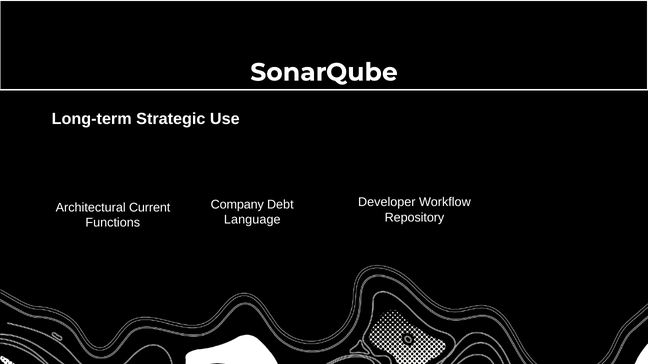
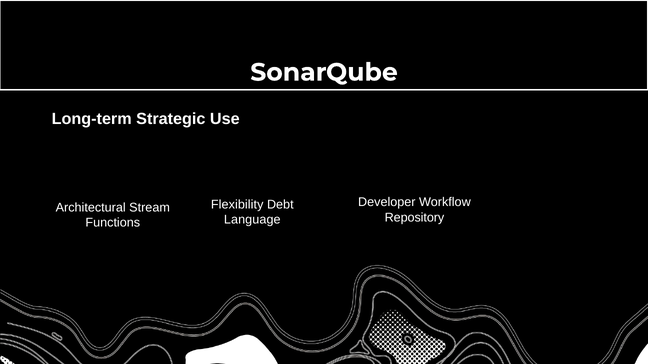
Company: Company -> Flexibility
Current: Current -> Stream
